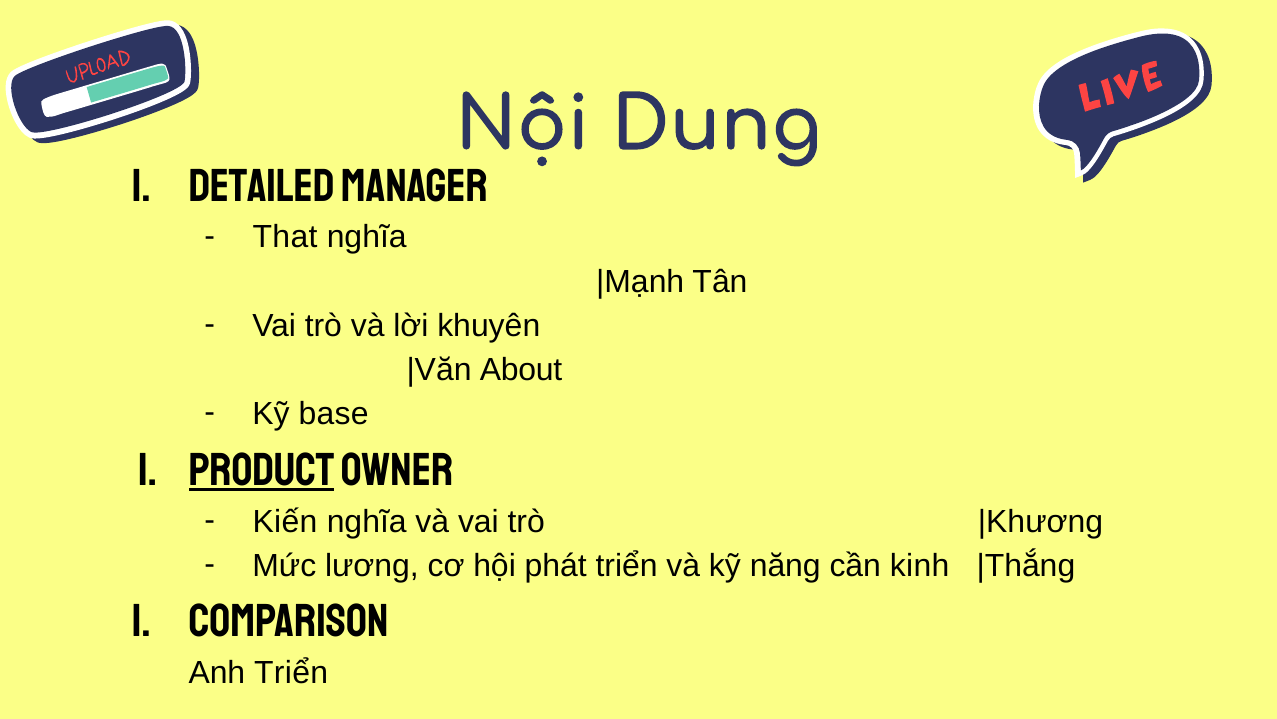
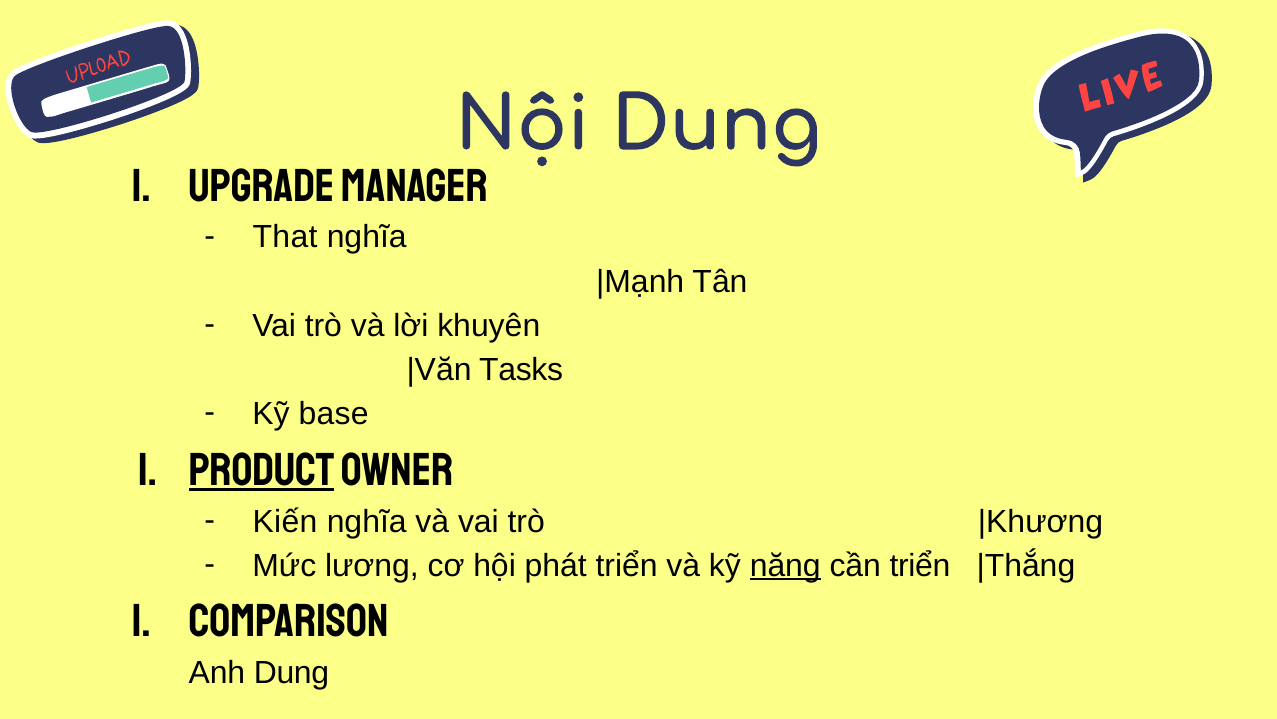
Detailed: Detailed -> Upgrade
About: About -> Tasks
năng underline: none -> present
cần kinh: kinh -> triển
Anh Triển: Triển -> Dung
